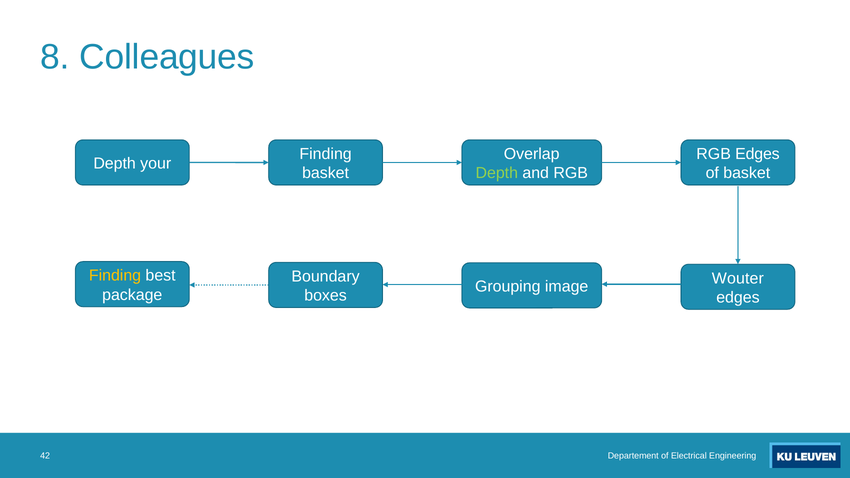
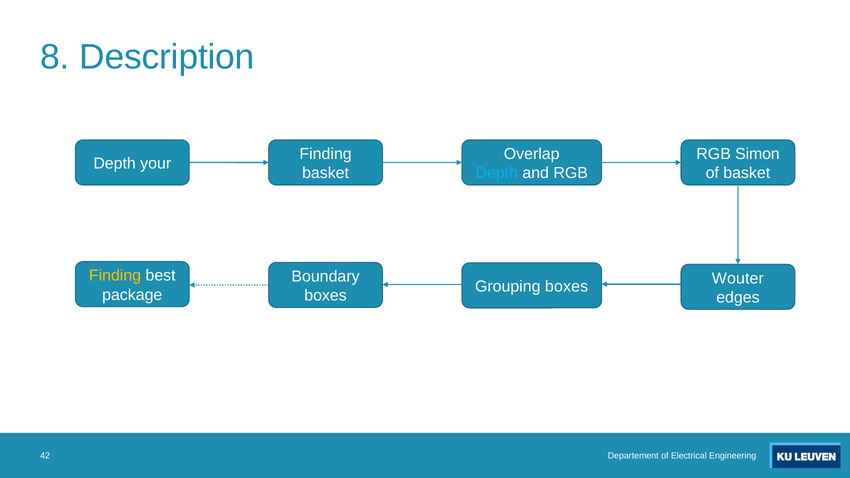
Colleagues: Colleagues -> Description
RGB Edges: Edges -> Simon
Depth at (497, 173) colour: light green -> light blue
Grouping image: image -> boxes
